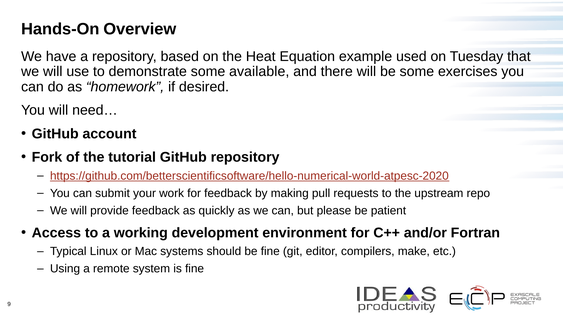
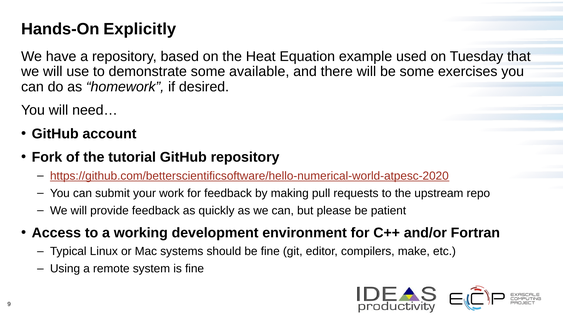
Overview: Overview -> Explicitly
